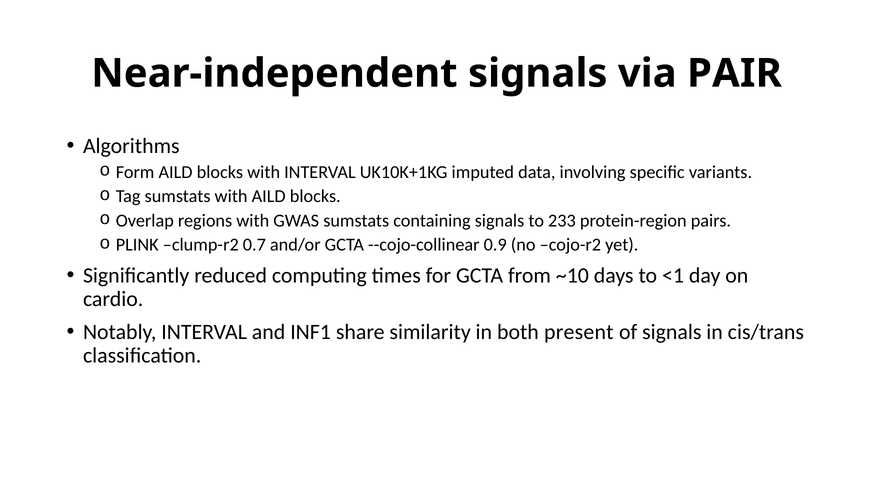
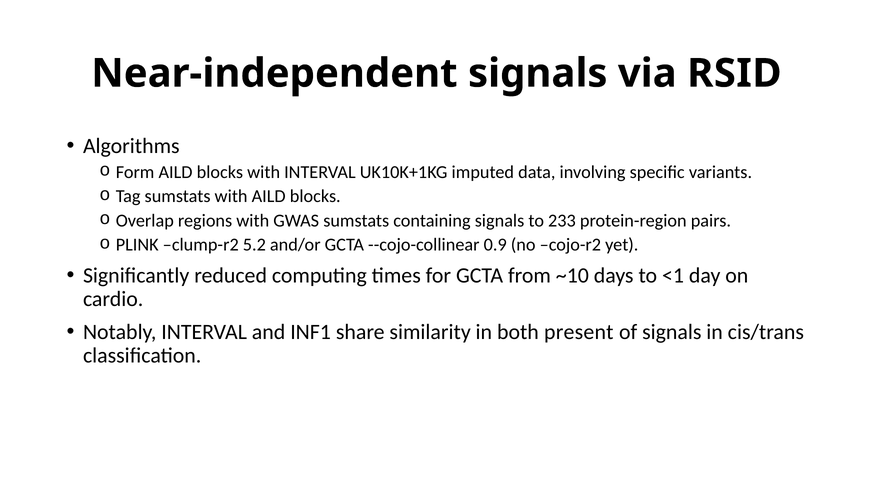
PAIR: PAIR -> RSID
0.7: 0.7 -> 5.2
